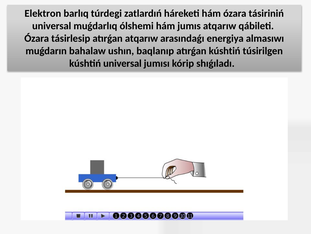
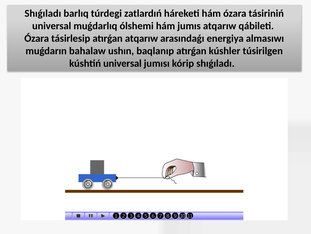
Elektron at (43, 13): Elektron -> Shıǵıladı
atırǵan kúshtiń: kúshtiń -> kúshler
